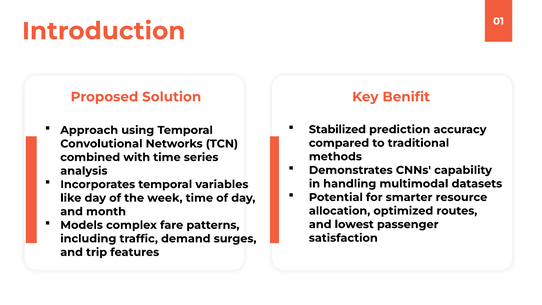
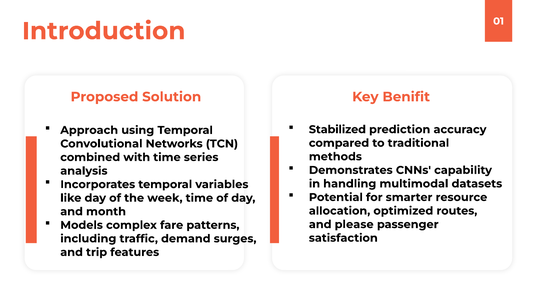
lowest: lowest -> please
